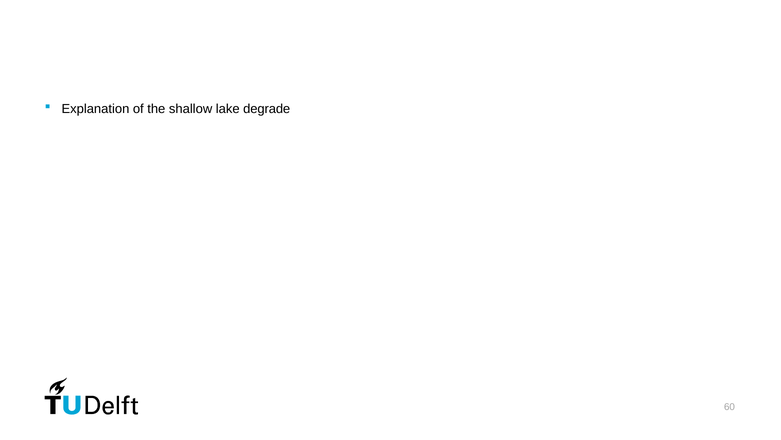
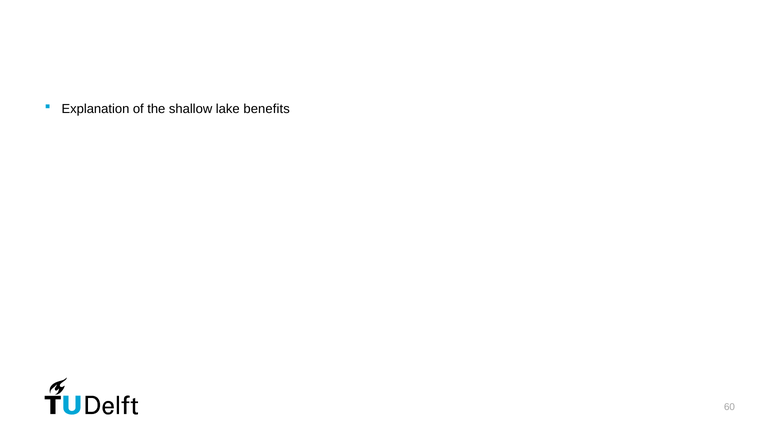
degrade: degrade -> benefits
